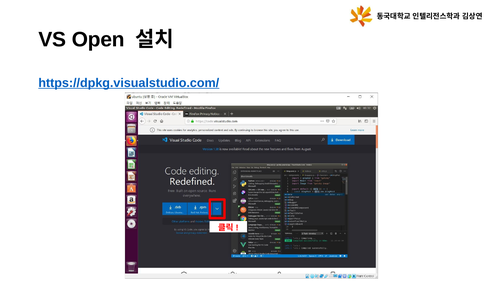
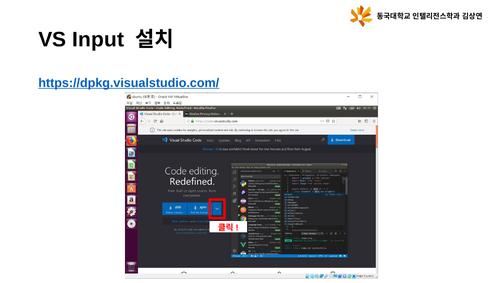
Open: Open -> Input
